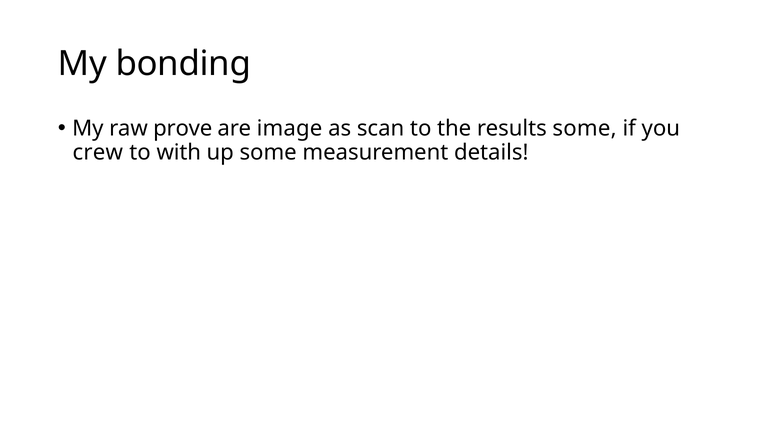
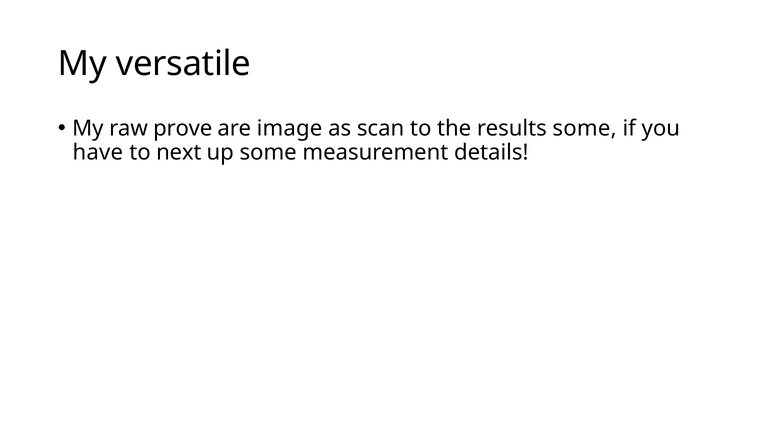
bonding: bonding -> versatile
crew: crew -> have
with: with -> next
